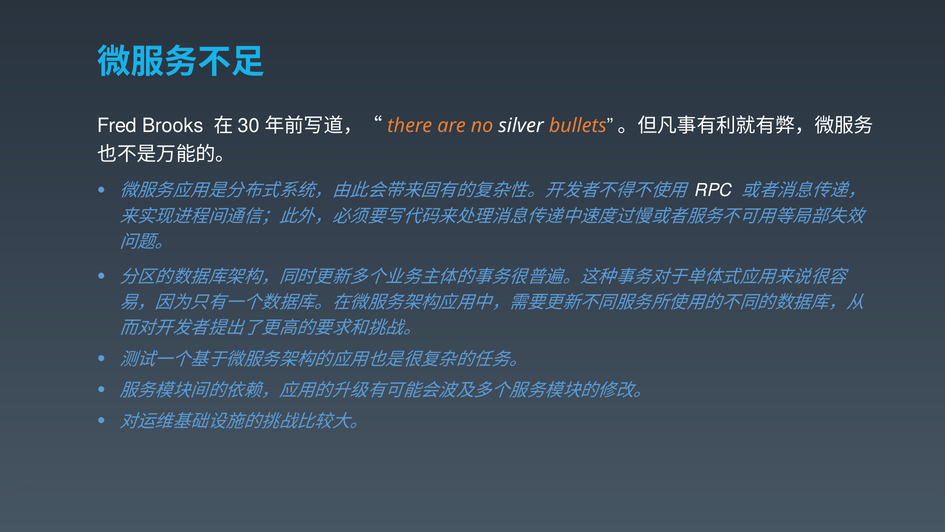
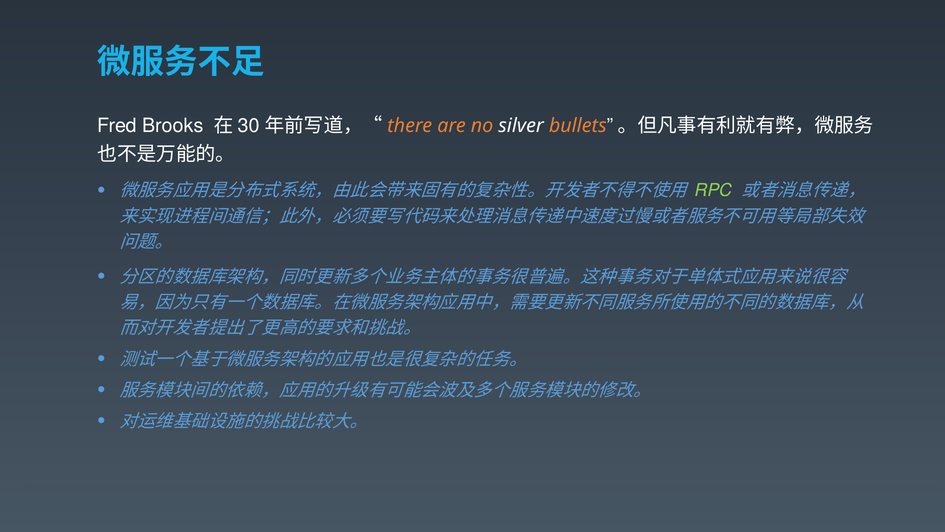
RPC colour: white -> light green
